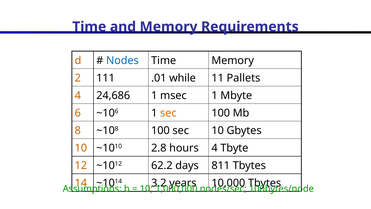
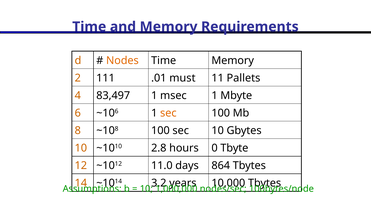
Nodes colour: blue -> orange
while: while -> must
24,686: 24,686 -> 83,497
hours 4: 4 -> 0
62.2: 62.2 -> 11.0
811: 811 -> 864
